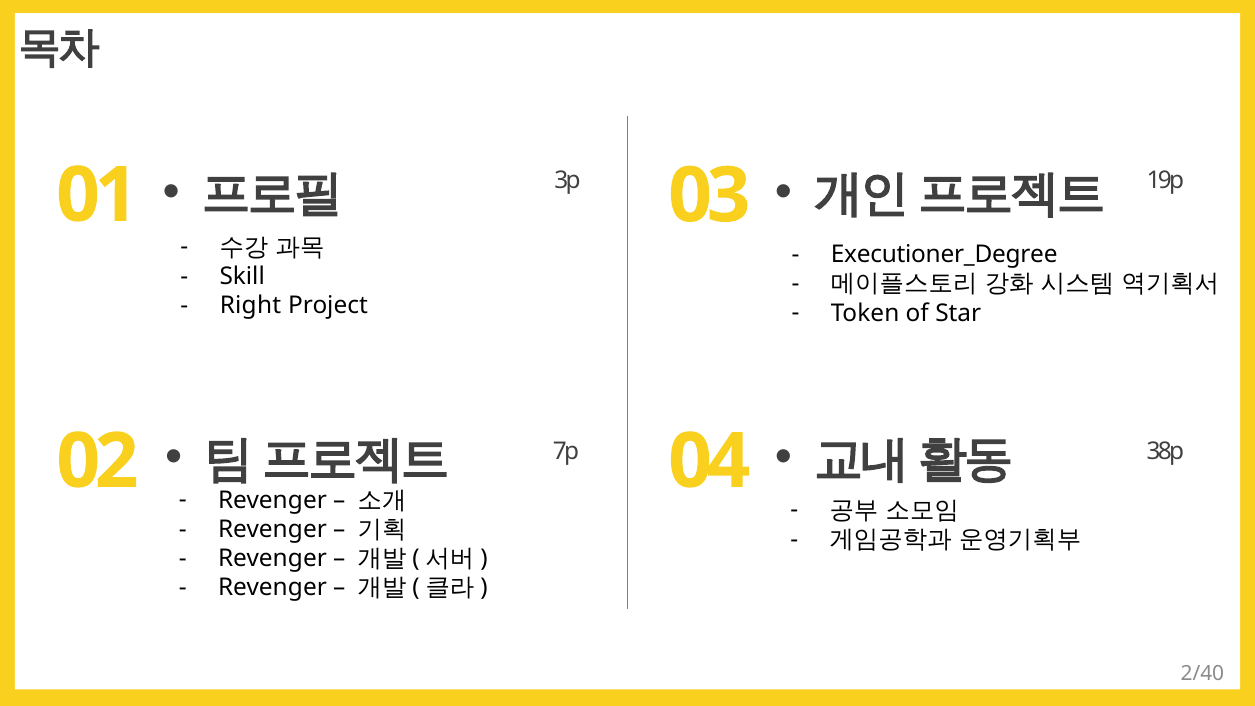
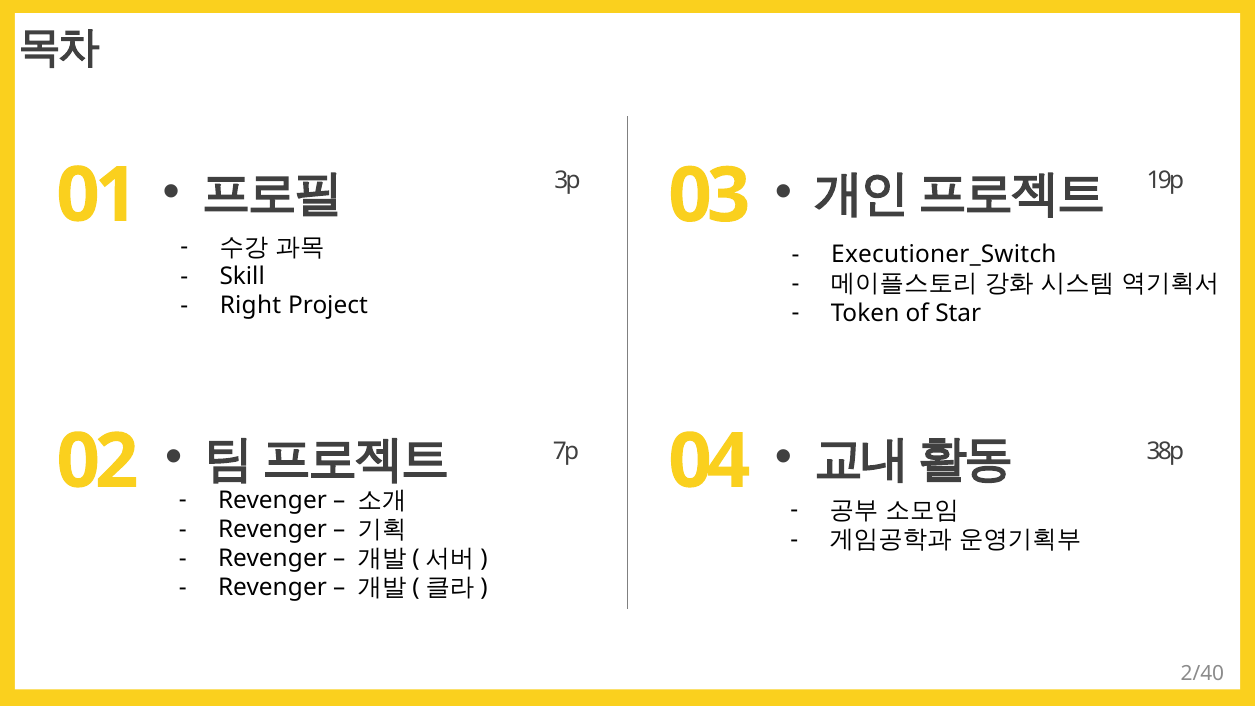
Executioner_Degree: Executioner_Degree -> Executioner_Switch
